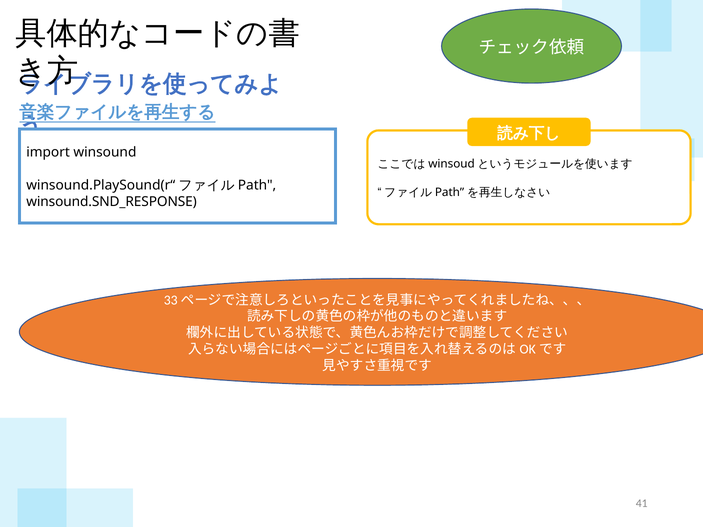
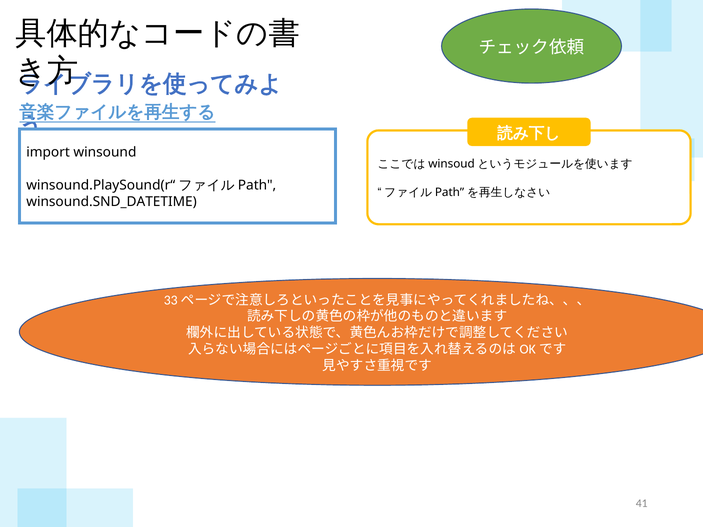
winsound.SND_RESPONSE: winsound.SND_RESPONSE -> winsound.SND_DATETIME
